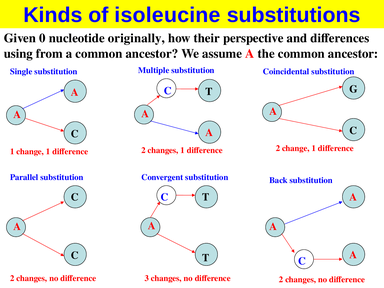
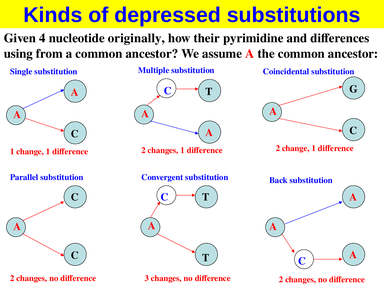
isoleucine: isoleucine -> depressed
0: 0 -> 4
perspective: perspective -> pyrimidine
